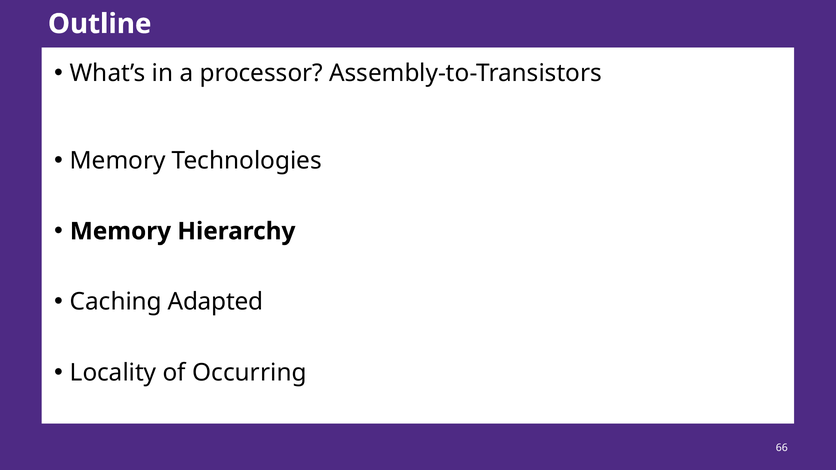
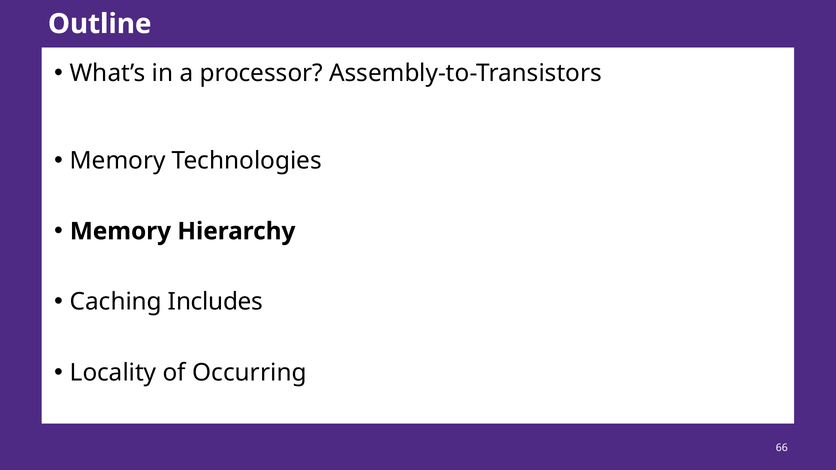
Adapted: Adapted -> Includes
